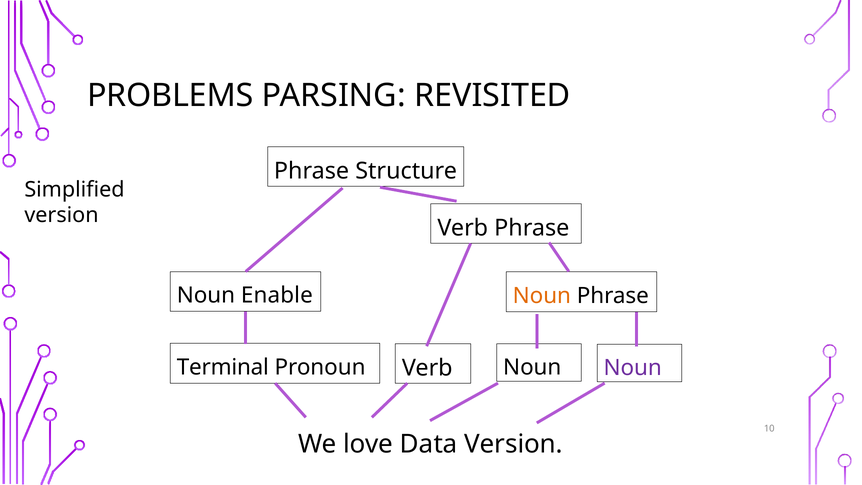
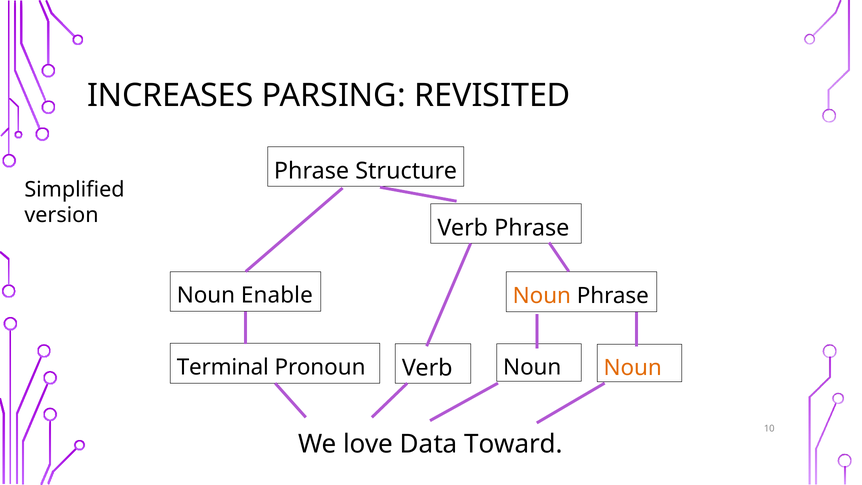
PROBLEMS: PROBLEMS -> INCREASES
Noun at (633, 368) colour: purple -> orange
Data Version: Version -> Toward
